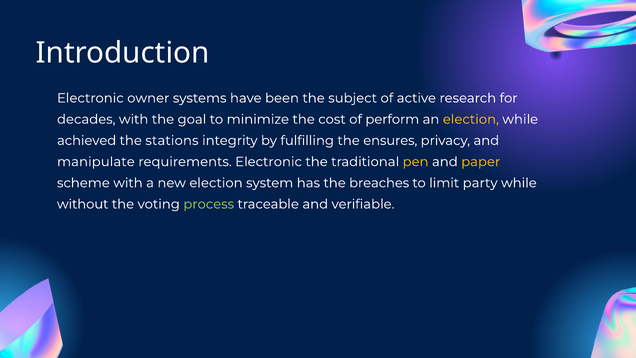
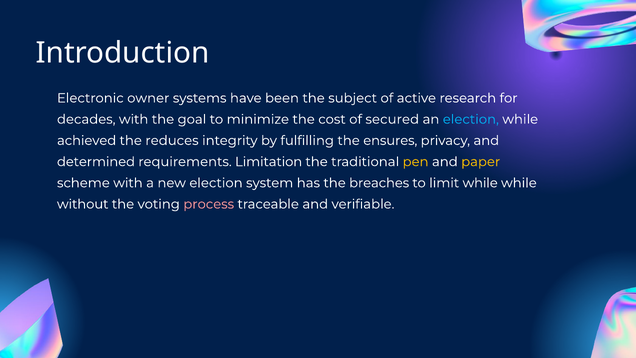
perform: perform -> secured
election at (471, 119) colour: yellow -> light blue
stations: stations -> reduces
manipulate: manipulate -> determined
requirements Electronic: Electronic -> Limitation
limit party: party -> while
process colour: light green -> pink
